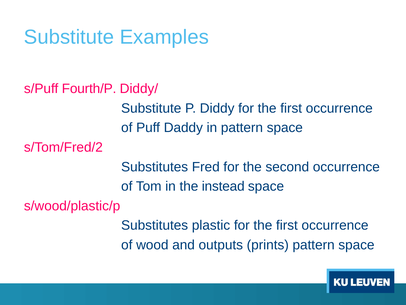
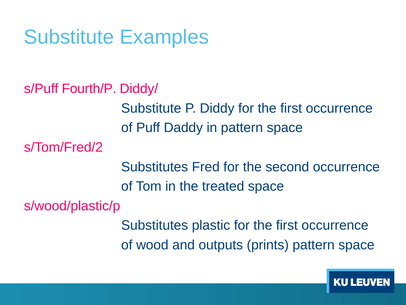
instead: instead -> treated
